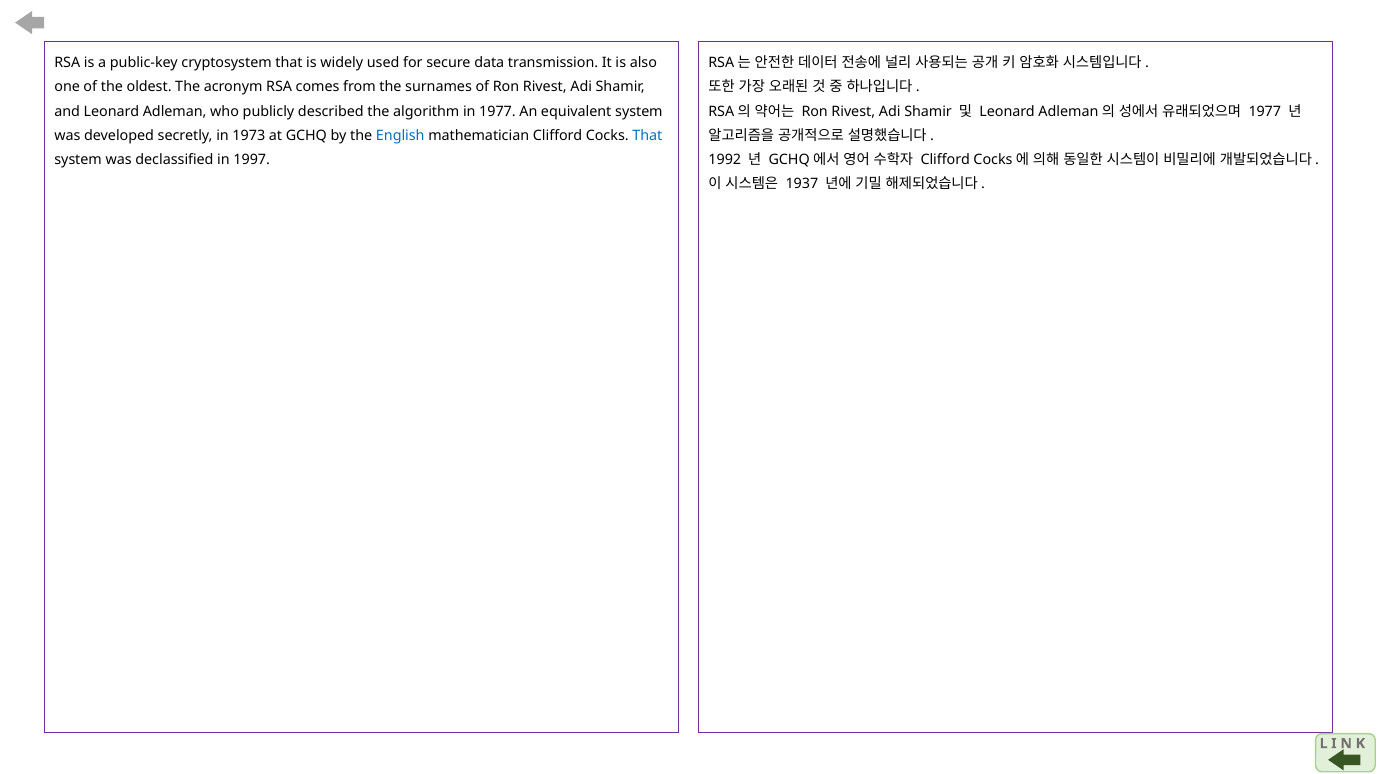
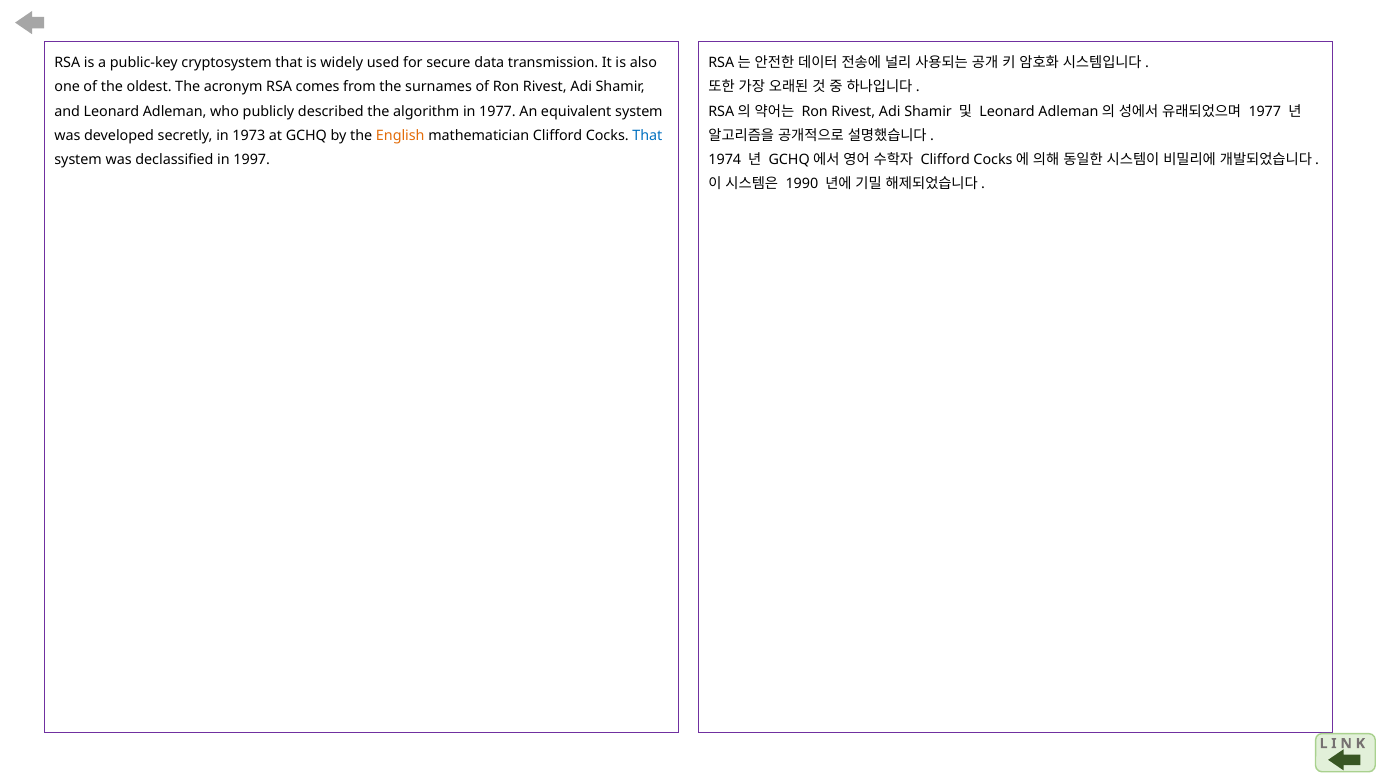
English colour: blue -> orange
1992: 1992 -> 1974
1937: 1937 -> 1990
